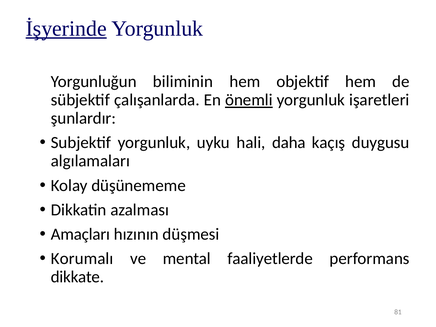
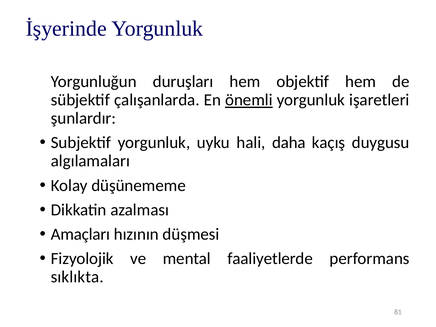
İşyerinde underline: present -> none
biliminin: biliminin -> duruşları
Korumalı: Korumalı -> Fizyolojik
dikkate: dikkate -> sıklıkta
